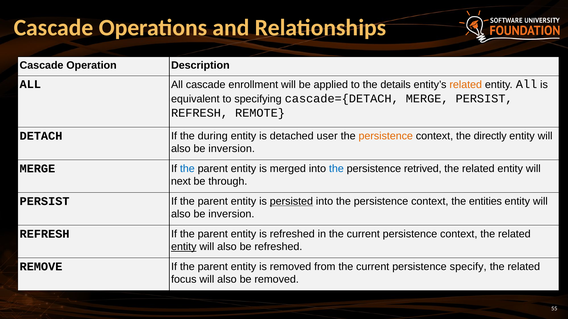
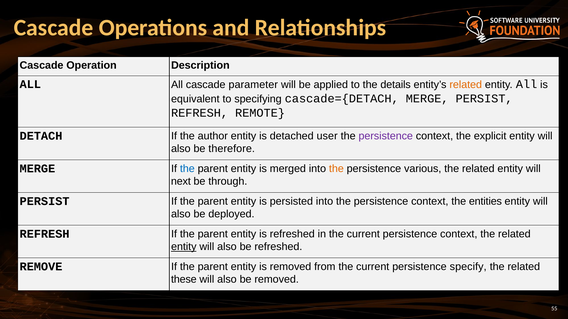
enrollment: enrollment -> parameter
during: during -> author
persistence at (386, 136) colour: orange -> purple
directly: directly -> explicit
inversion at (232, 149): inversion -> therefore
the at (336, 169) colour: blue -> orange
retrived: retrived -> various
persisted underline: present -> none
inversion at (231, 214): inversion -> deployed
focus: focus -> these
